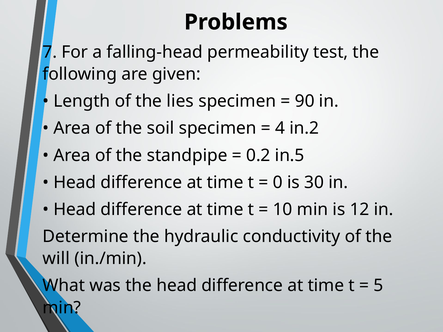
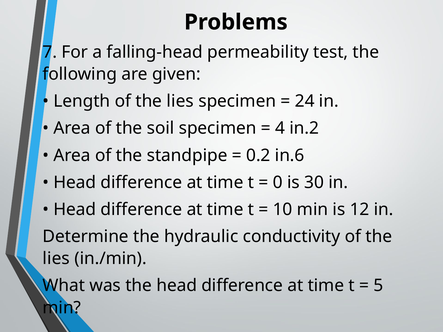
90: 90 -> 24
in.5: in.5 -> in.6
will at (56, 259): will -> lies
